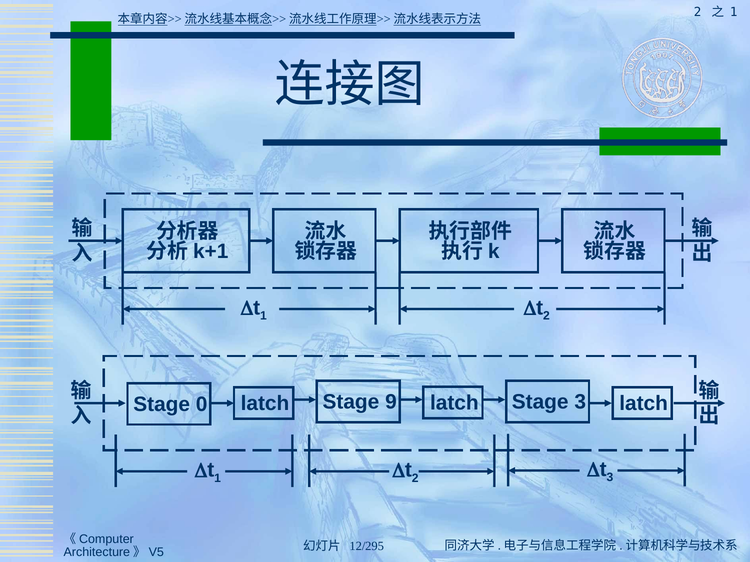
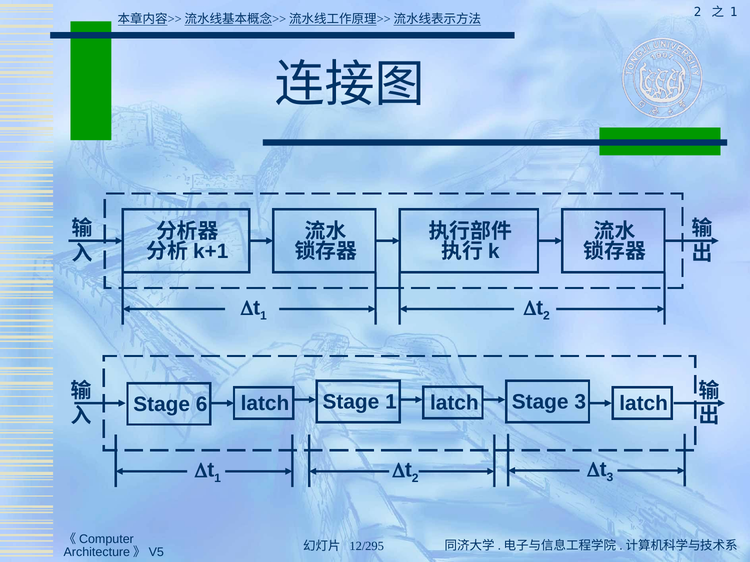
Stage 9: 9 -> 1
0: 0 -> 6
